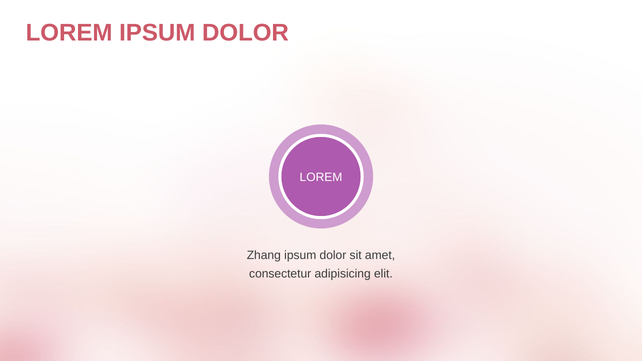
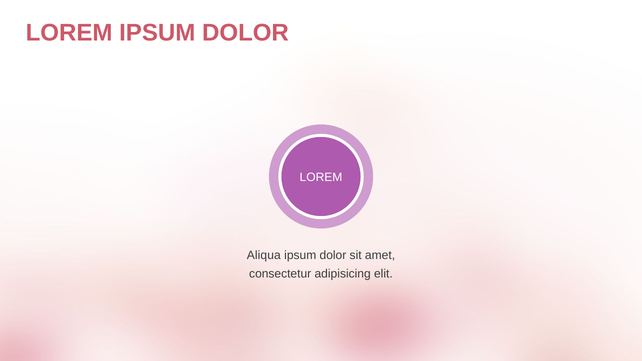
Zhang: Zhang -> Aliqua
